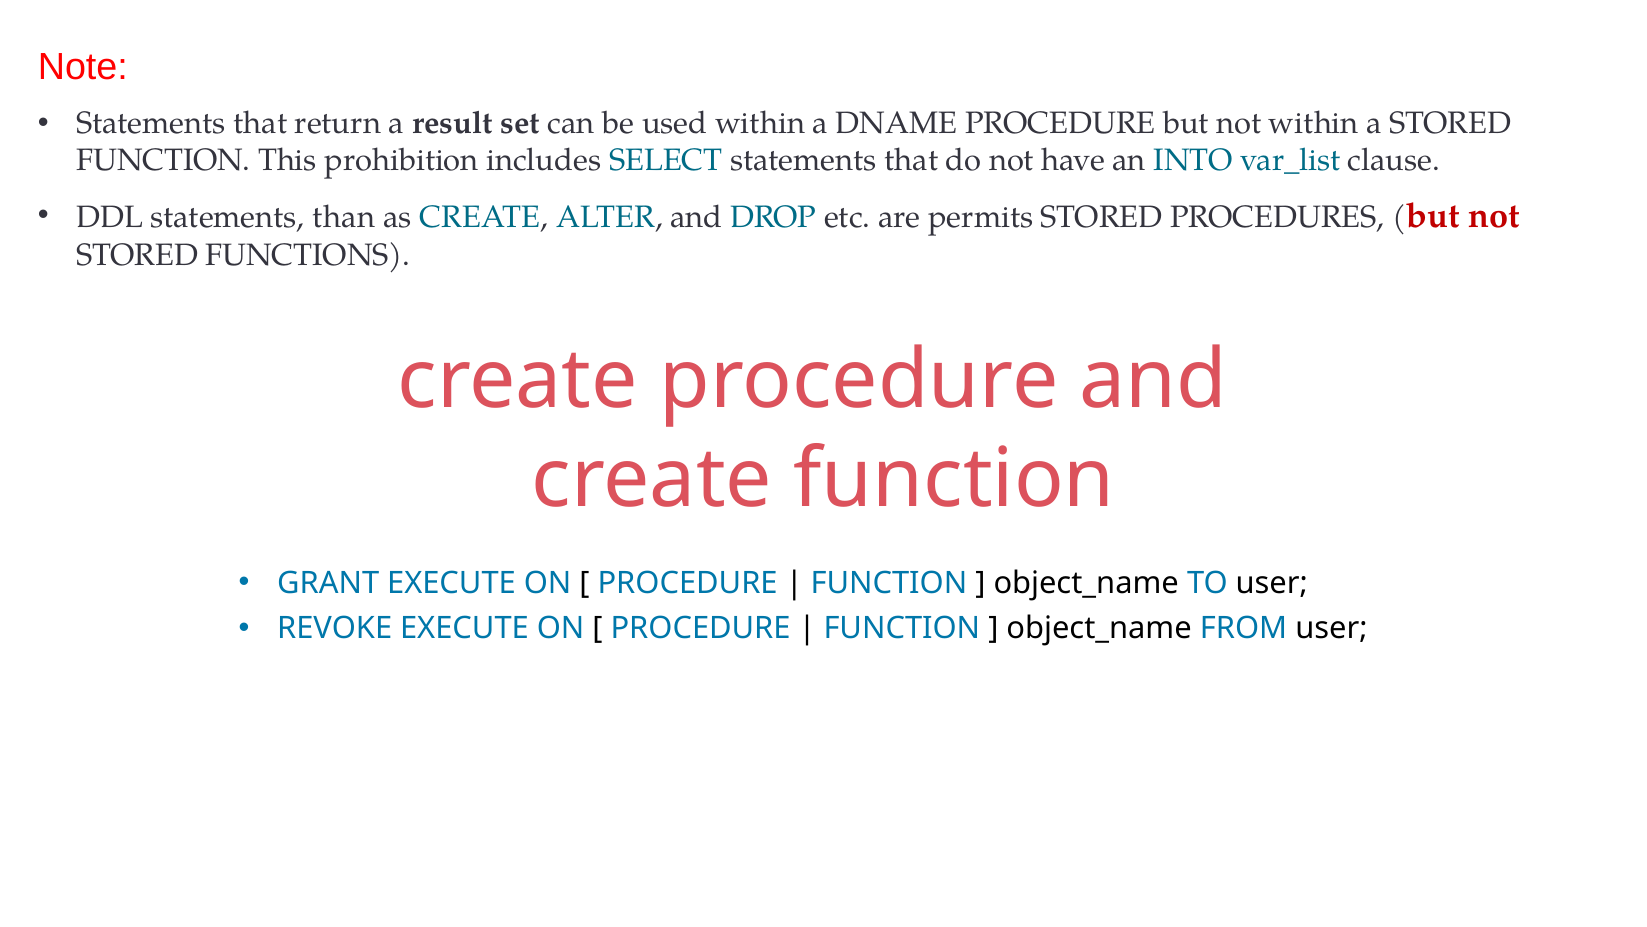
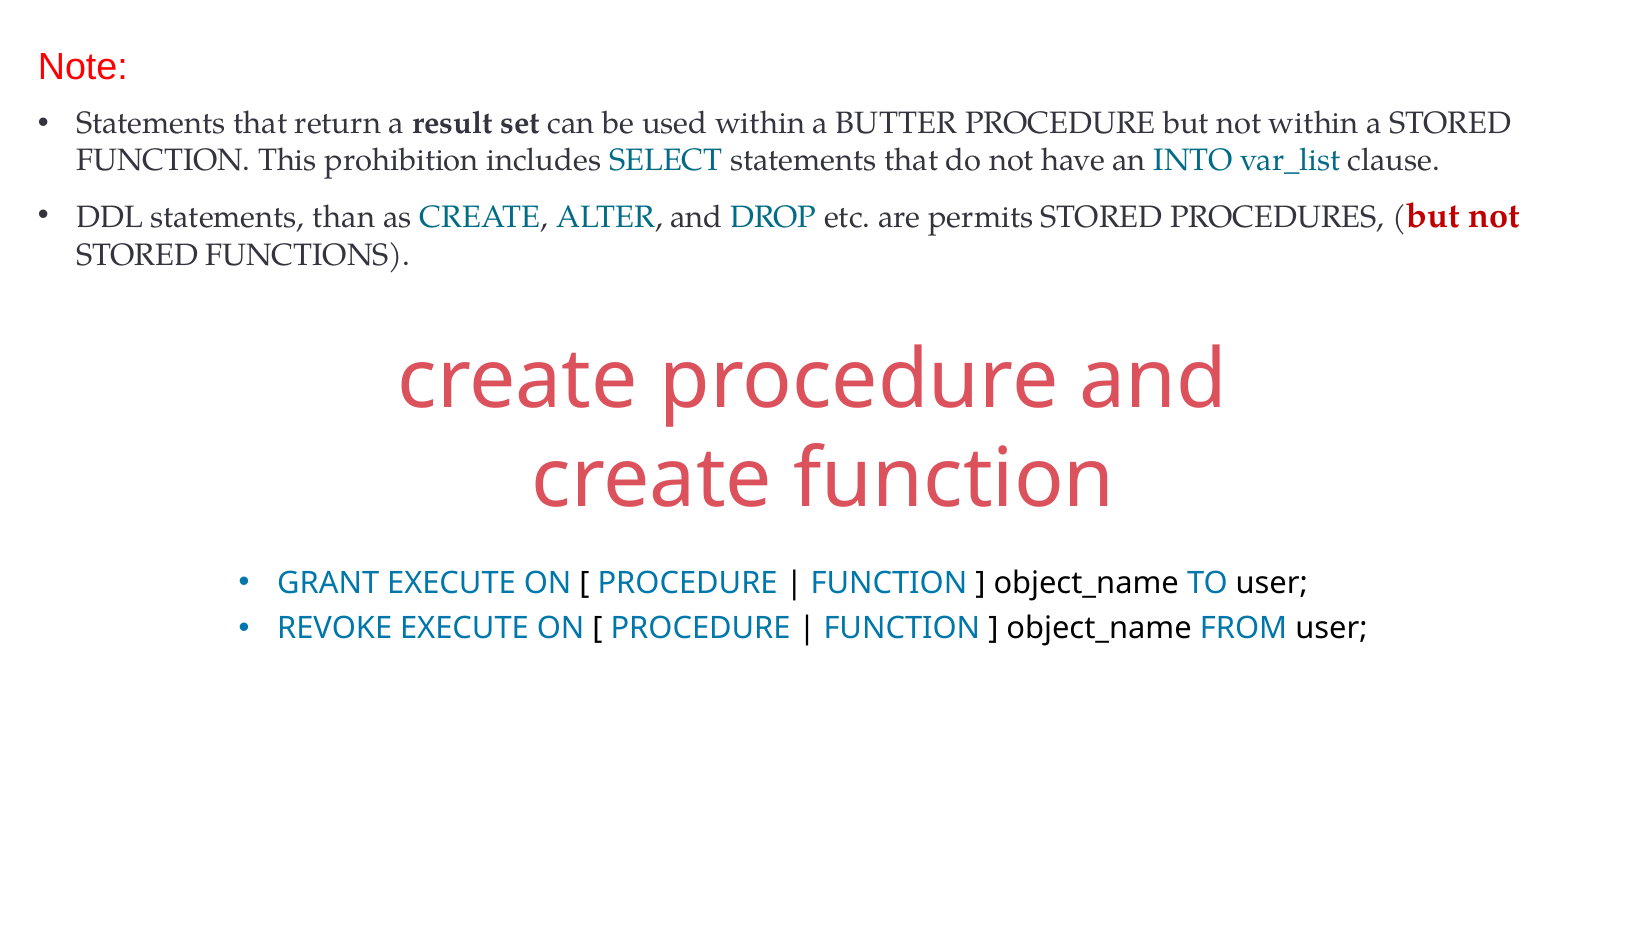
DNAME: DNAME -> BUTTER
